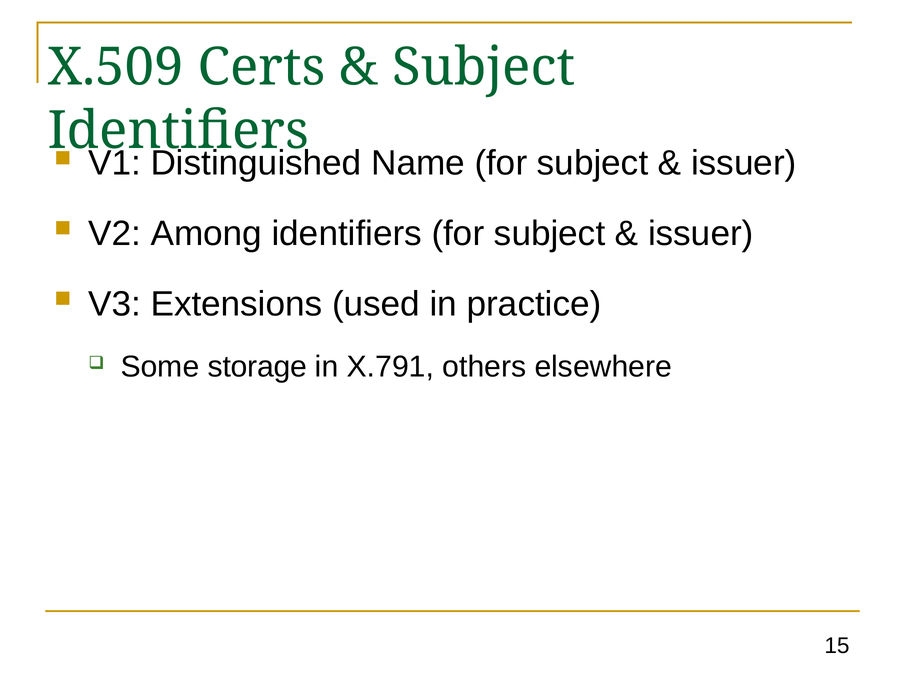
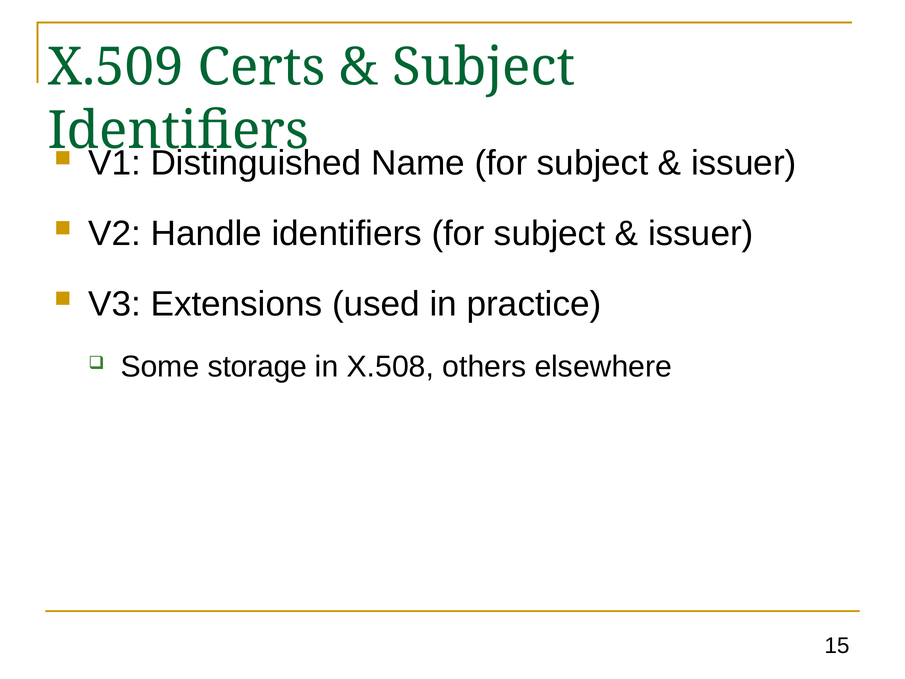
Among: Among -> Handle
X.791: X.791 -> X.508
